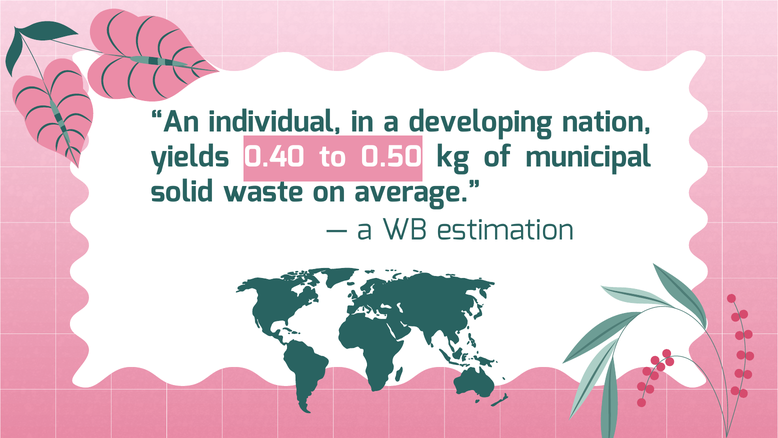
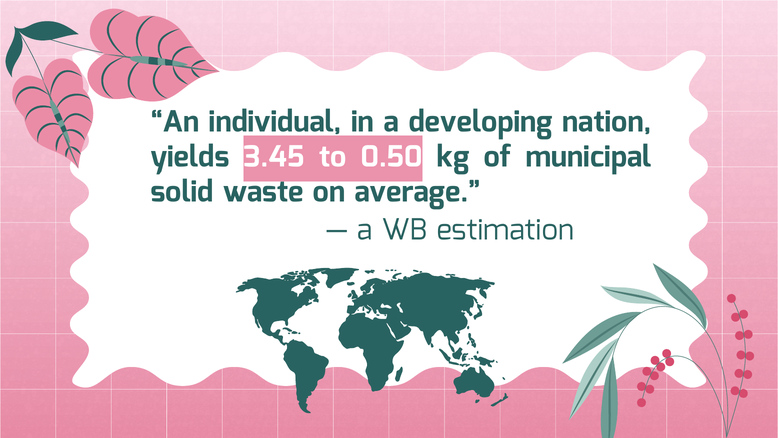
0.40: 0.40 -> 3.45
